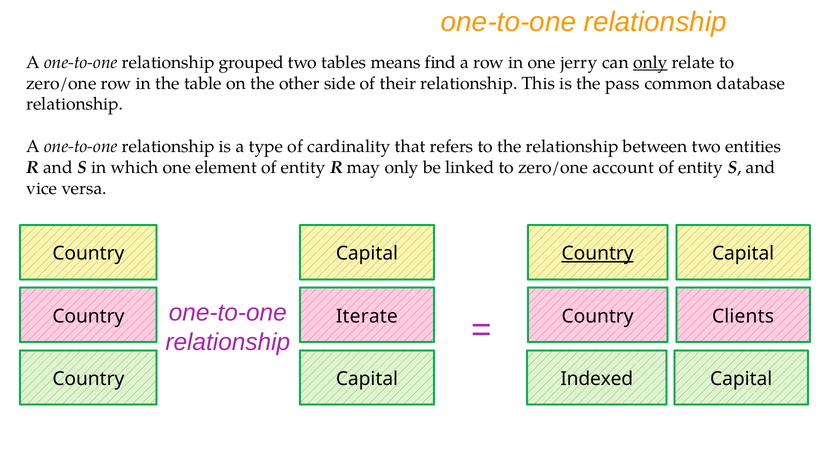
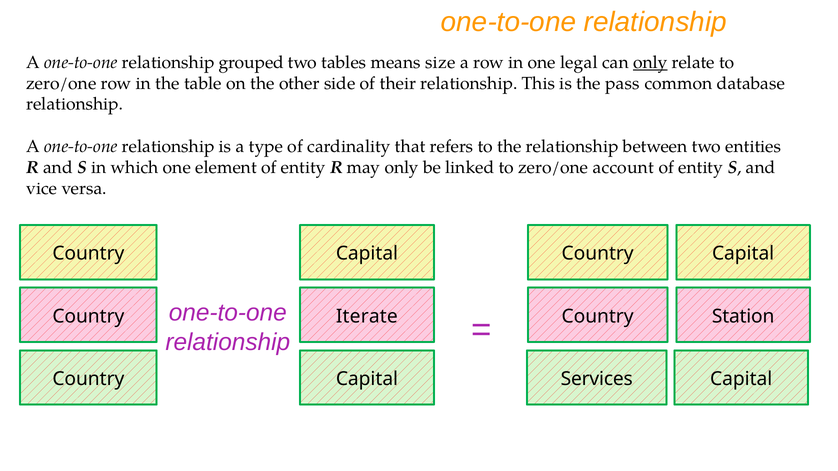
find: find -> size
jerry: jerry -> legal
Country at (598, 254) underline: present -> none
Clients: Clients -> Station
Indexed: Indexed -> Services
